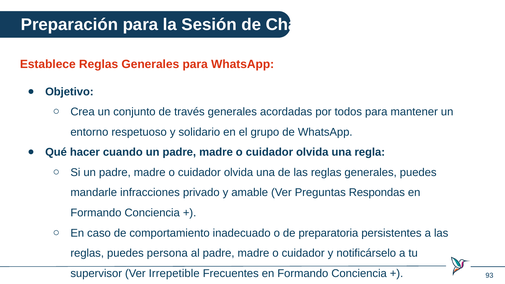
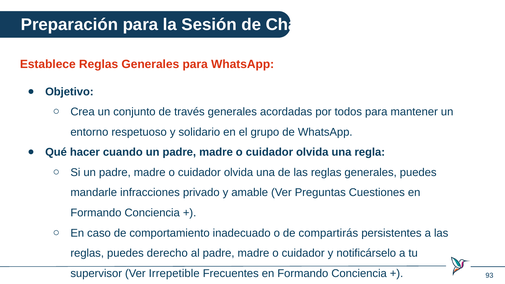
Respondas: Respondas -> Cuestiones
preparatoria: preparatoria -> compartirás
persona: persona -> derecho
